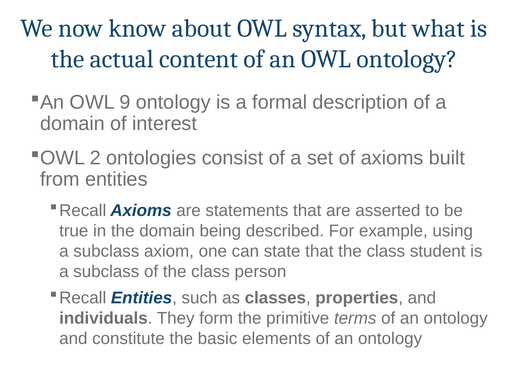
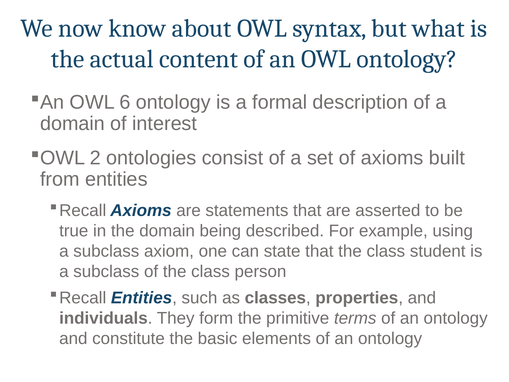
9: 9 -> 6
